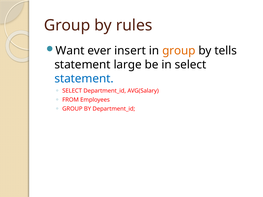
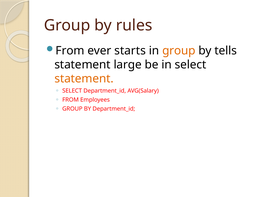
Want at (70, 51): Want -> From
insert: insert -> starts
statement at (84, 79) colour: blue -> orange
